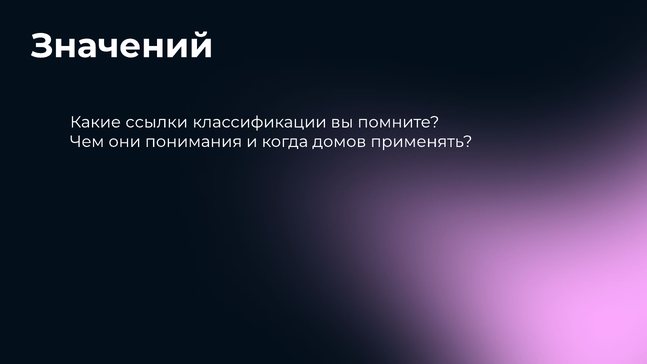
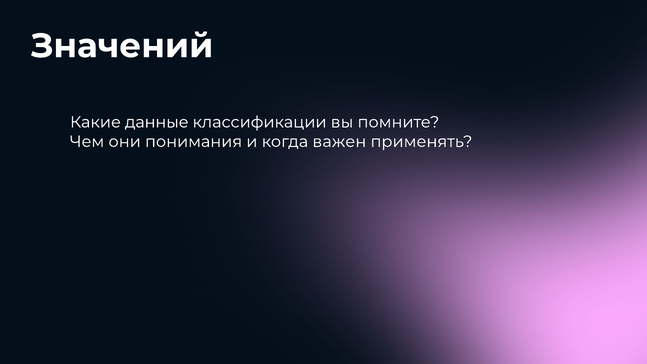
ссылки: ссылки -> данные
домов: домов -> важен
